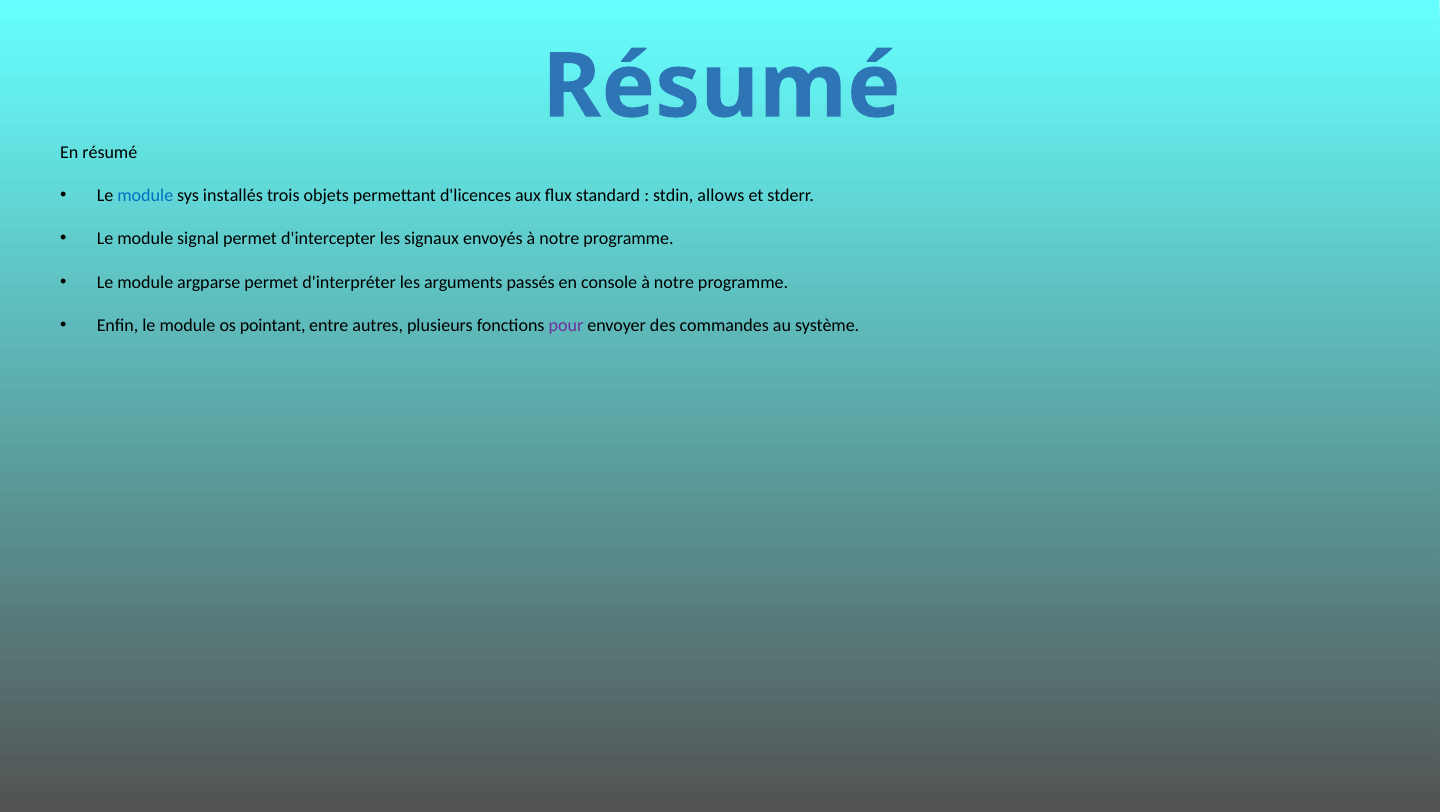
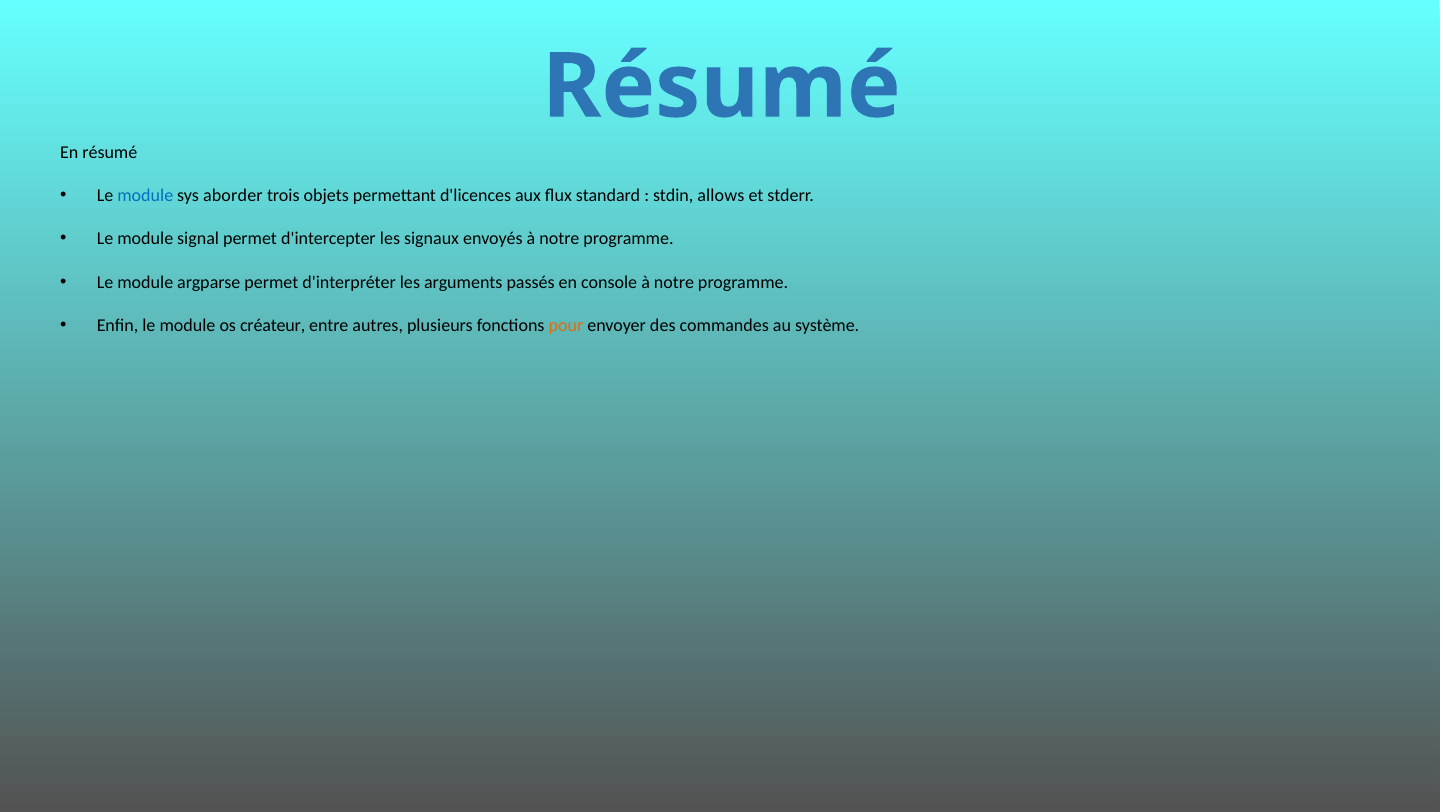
installés: installés -> aborder
pointant: pointant -> créateur
pour colour: purple -> orange
